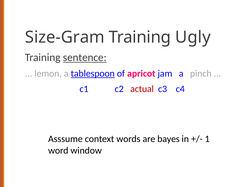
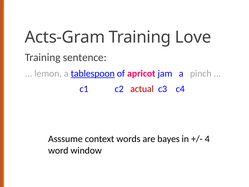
Size-Gram: Size-Gram -> Acts-Gram
Ugly: Ugly -> Love
sentence underline: present -> none
1: 1 -> 4
